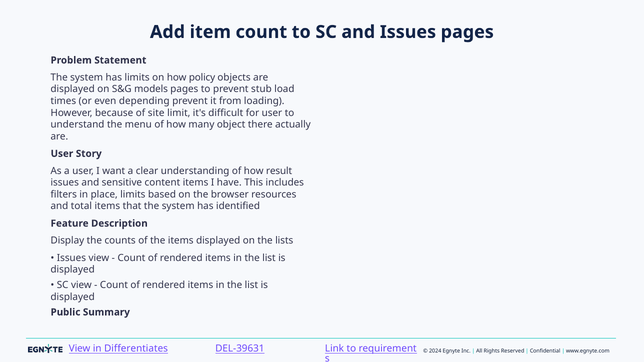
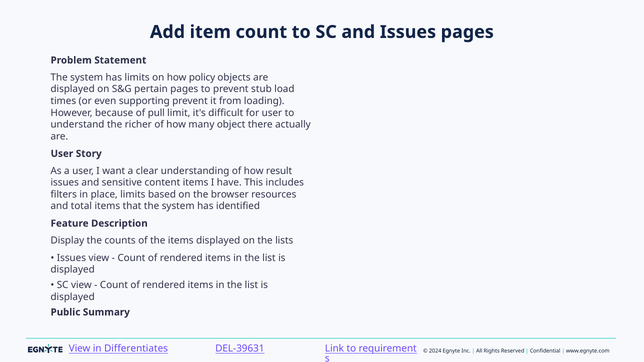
models: models -> pertain
depending: depending -> supporting
site: site -> pull
menu: menu -> richer
